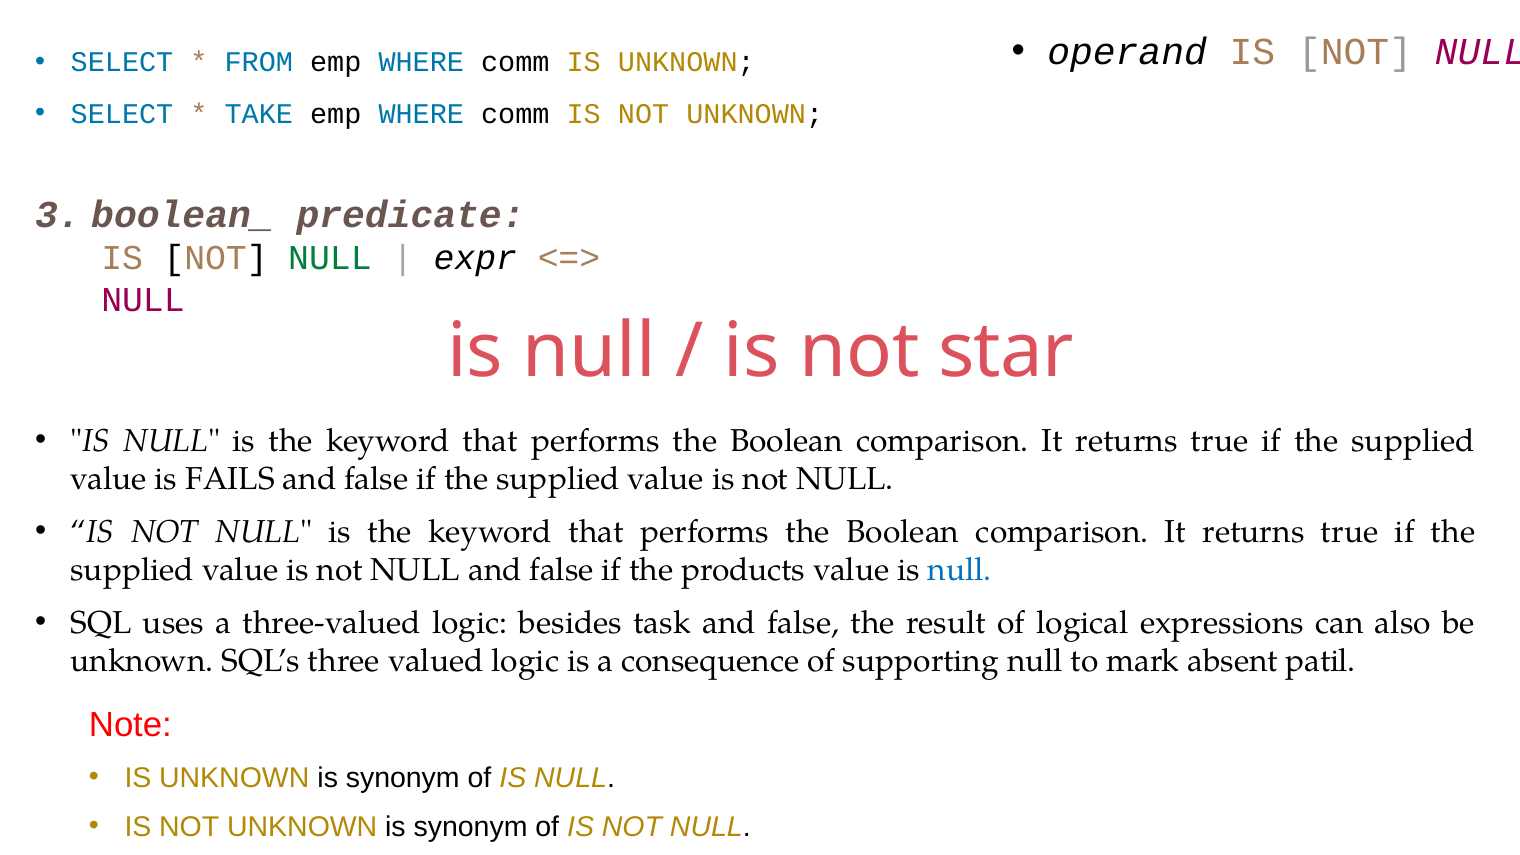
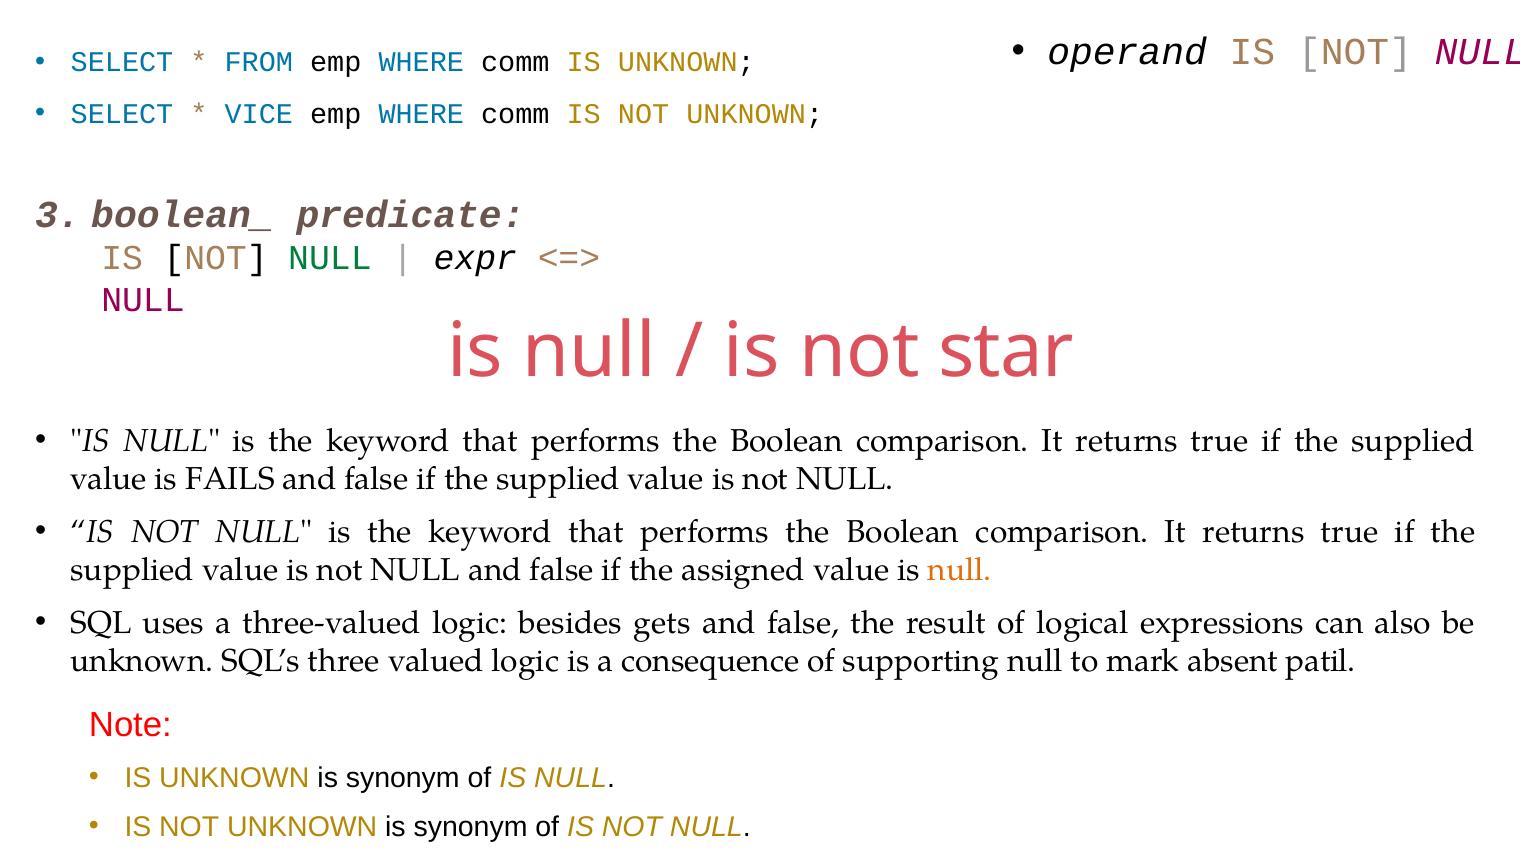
TAKE: TAKE -> VICE
products: products -> assigned
null at (960, 570) colour: blue -> orange
task: task -> gets
